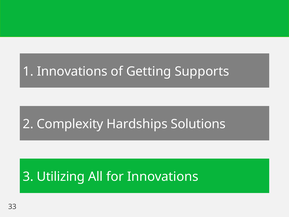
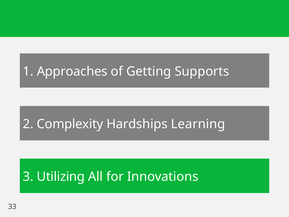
1 Innovations: Innovations -> Approaches
Solutions: Solutions -> Learning
